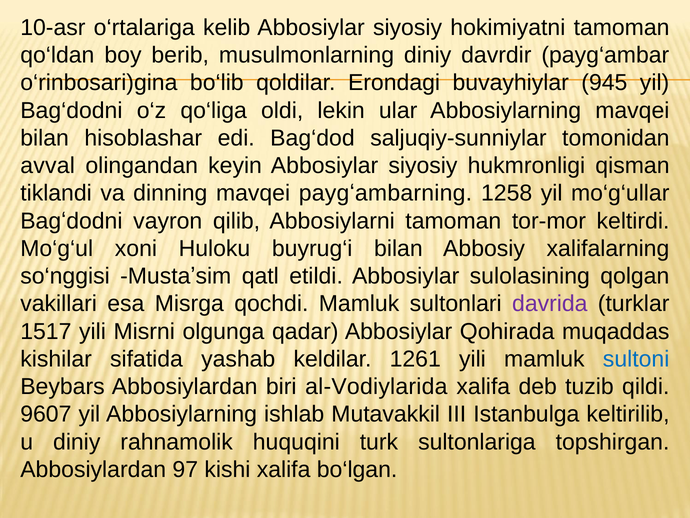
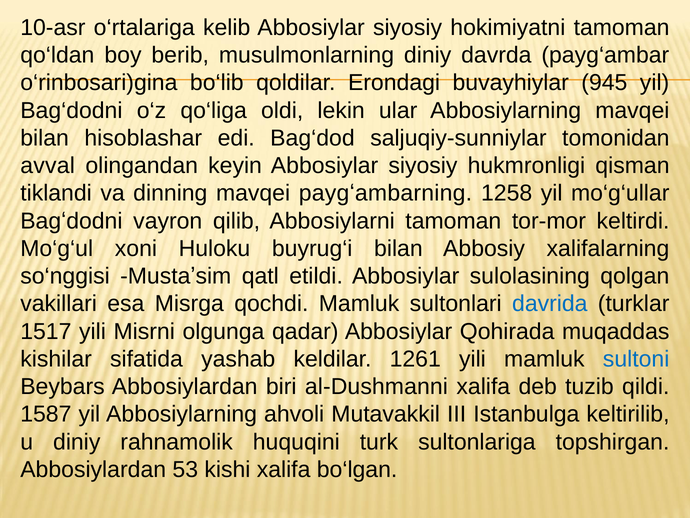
davrdir: davrdir -> davrda
davrida colour: purple -> blue
al-Vodiylarida: al-Vodiylarida -> al-Dushmanni
9607: 9607 -> 1587
ishlab: ishlab -> ahvoli
97: 97 -> 53
